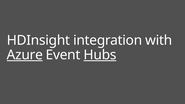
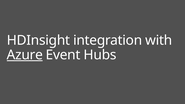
Hubs underline: present -> none
